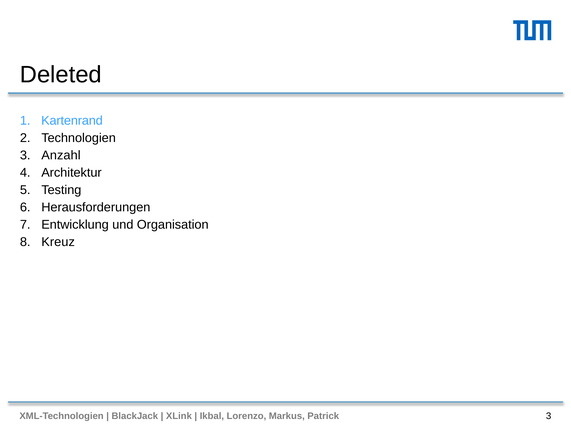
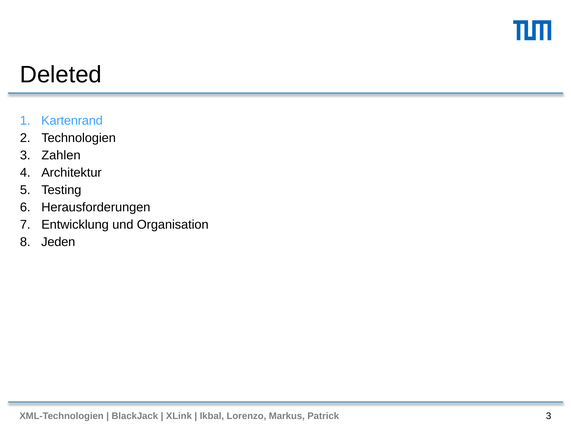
Anzahl: Anzahl -> Zahlen
Kreuz: Kreuz -> Jeden
